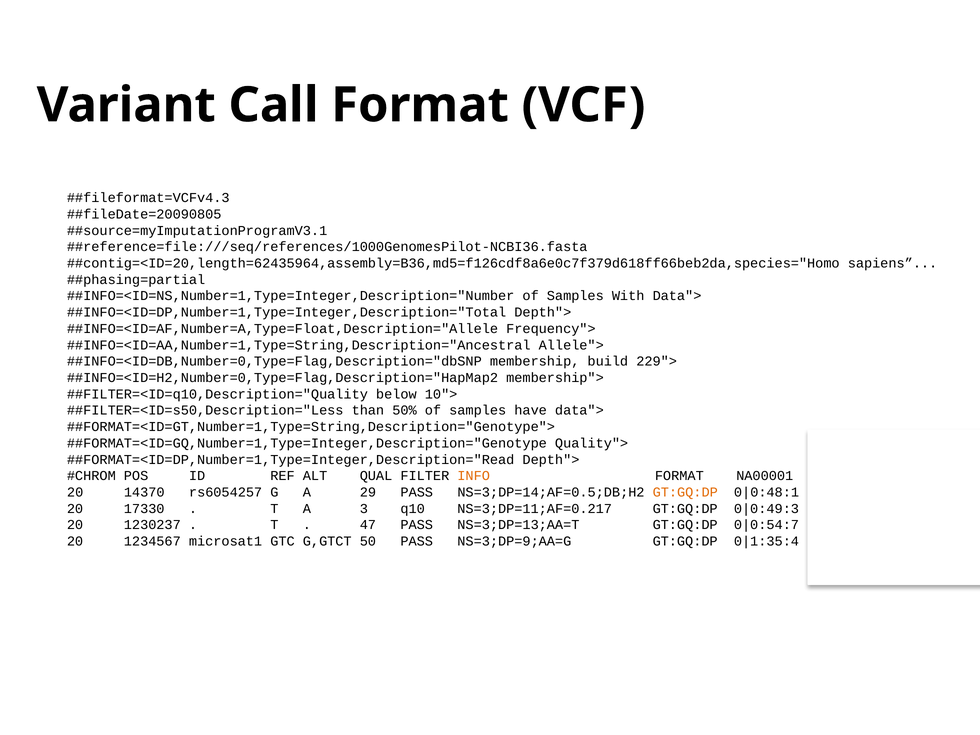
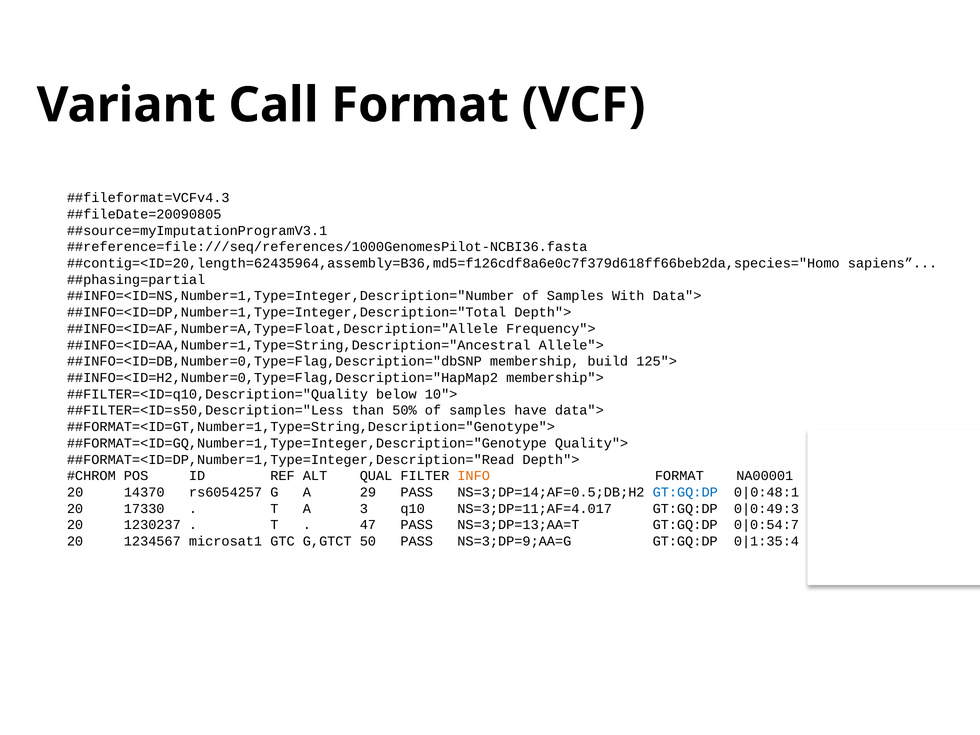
229">: 229"> -> 125">
GT:GQ:DP at (685, 492) colour: orange -> blue
NS=3;DP=11;AF=0.217: NS=3;DP=11;AF=0.217 -> NS=3;DP=11;AF=4.017
